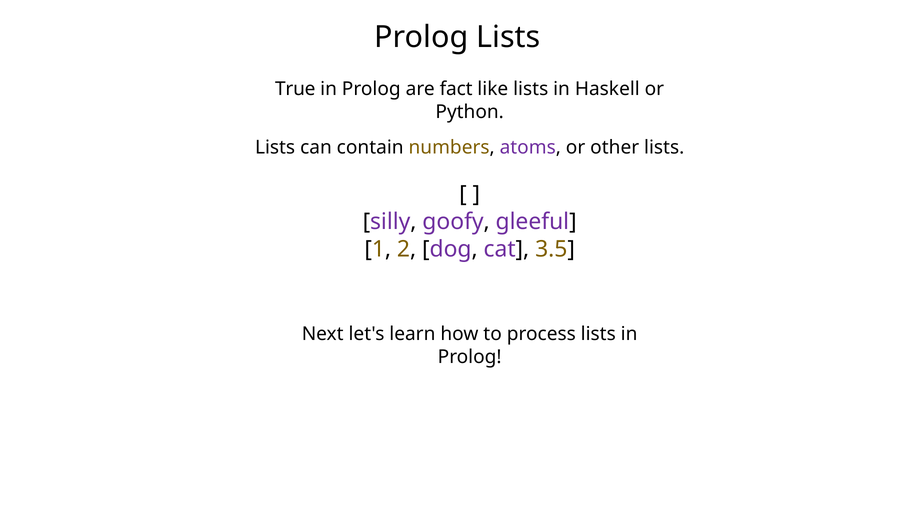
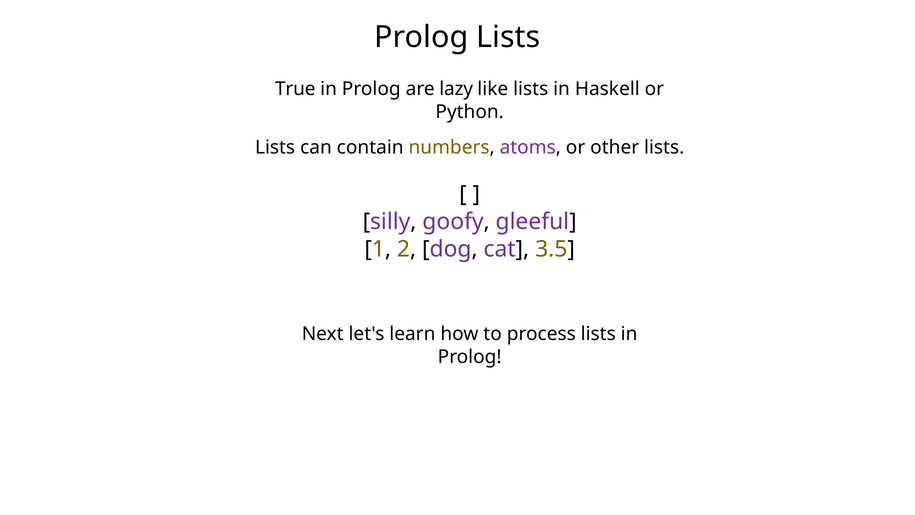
fact: fact -> lazy
